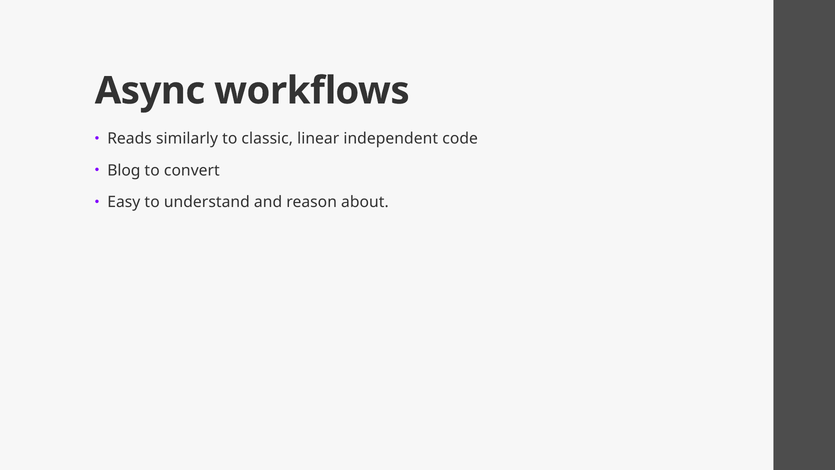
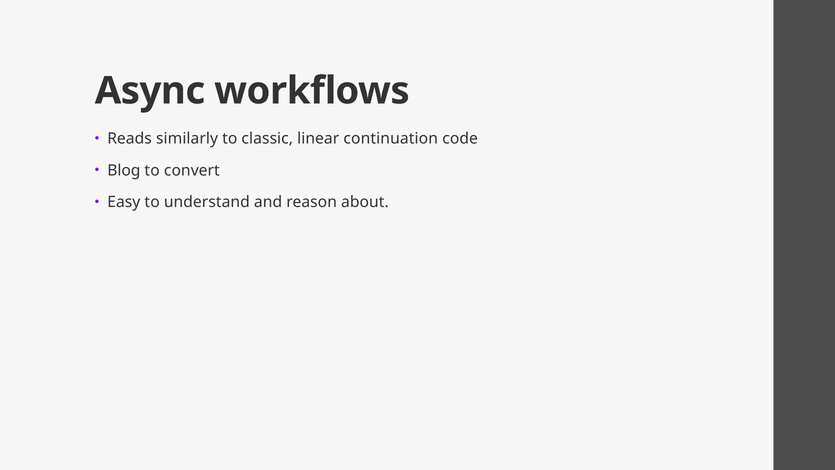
independent: independent -> continuation
